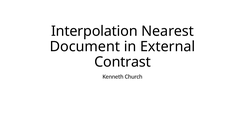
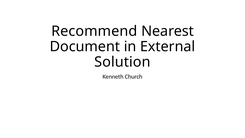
Interpolation: Interpolation -> Recommend
Contrast: Contrast -> Solution
